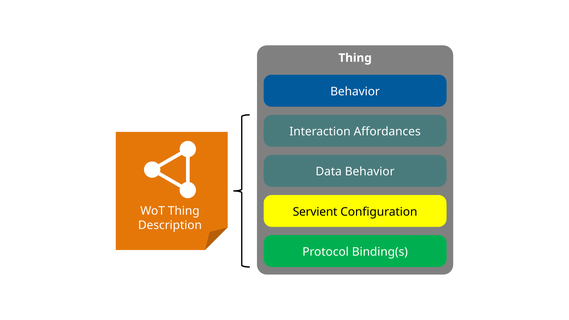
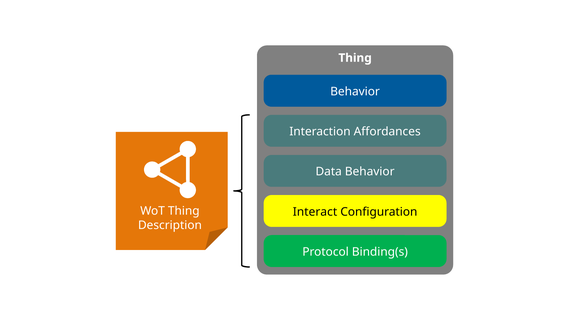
Servient: Servient -> Interact
